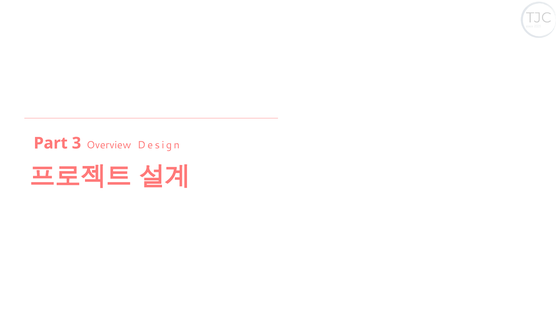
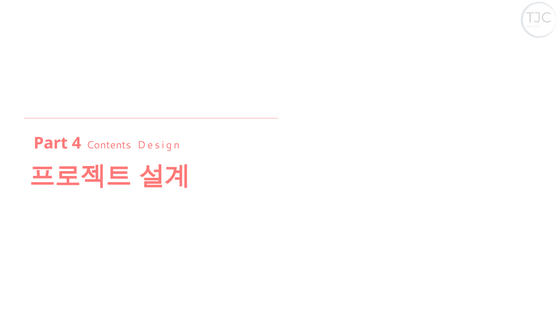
3: 3 -> 4
Overview: Overview -> Contents
